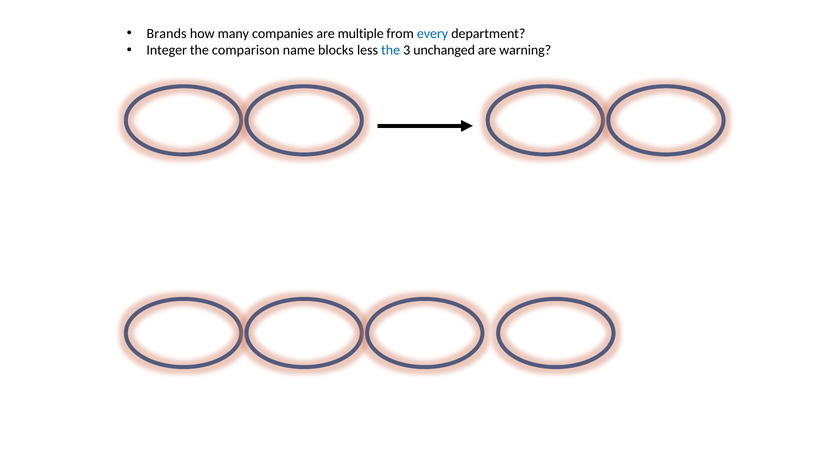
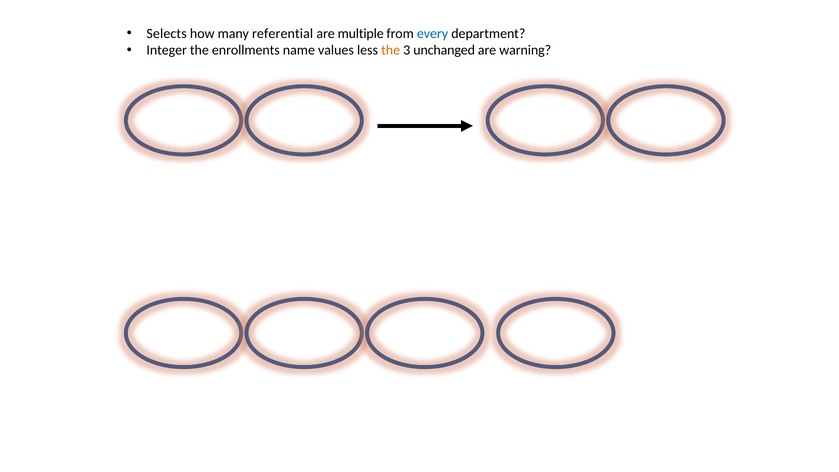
Brands: Brands -> Selects
companies: companies -> referential
comparison: comparison -> enrollments
blocks: blocks -> values
the at (391, 50) colour: blue -> orange
